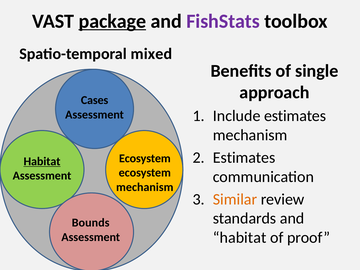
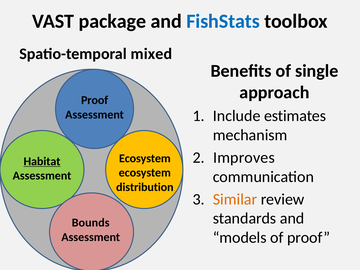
package underline: present -> none
FishStats colour: purple -> blue
Cases at (95, 100): Cases -> Proof
Estimates at (244, 158): Estimates -> Improves
mechanism at (145, 187): mechanism -> distribution
habitat at (240, 238): habitat -> models
